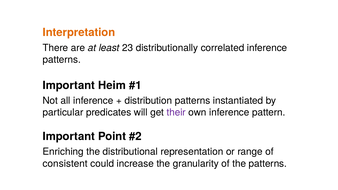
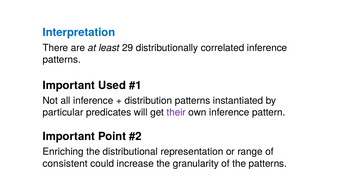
Interpretation colour: orange -> blue
23: 23 -> 29
Heim: Heim -> Used
